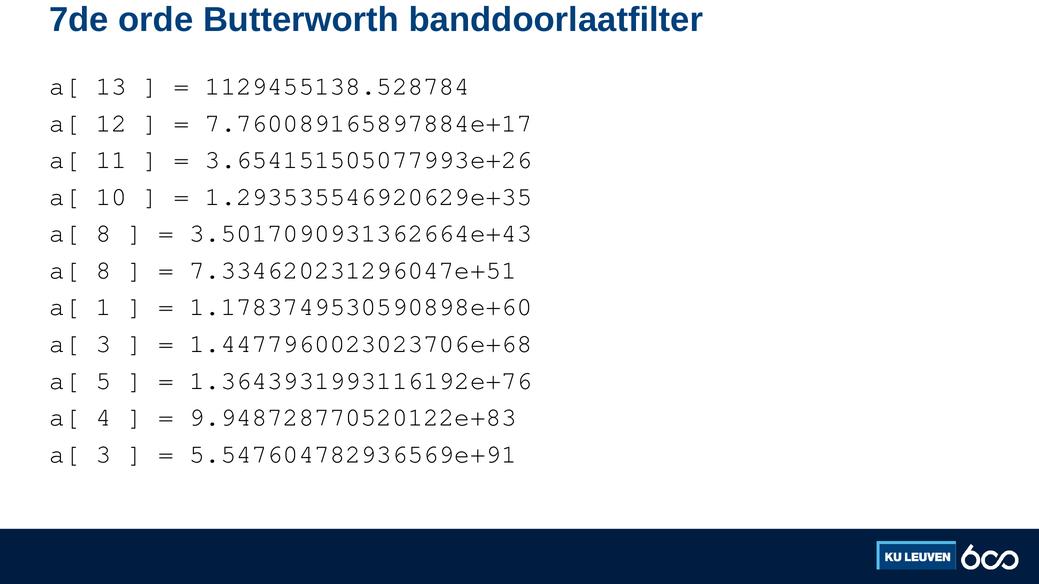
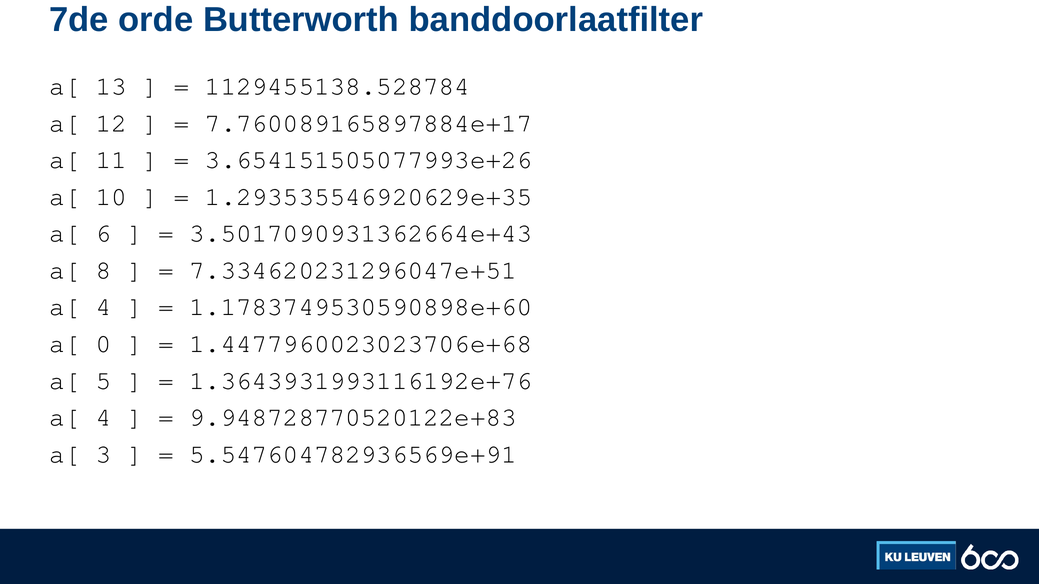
8 at (104, 234): 8 -> 6
1 at (104, 307): 1 -> 4
3 at (104, 344): 3 -> 0
